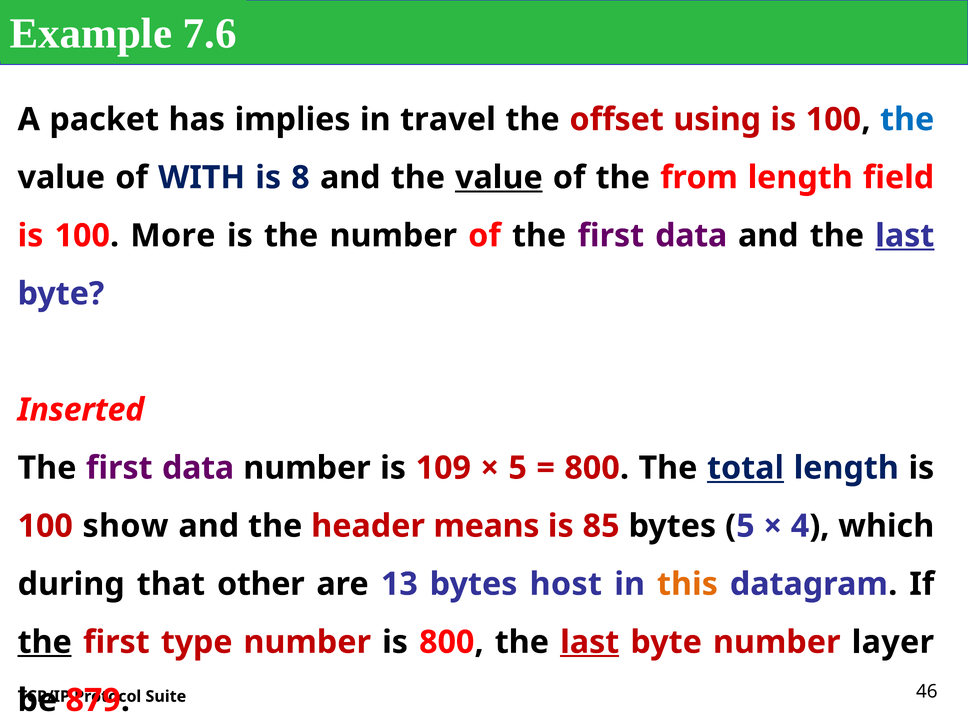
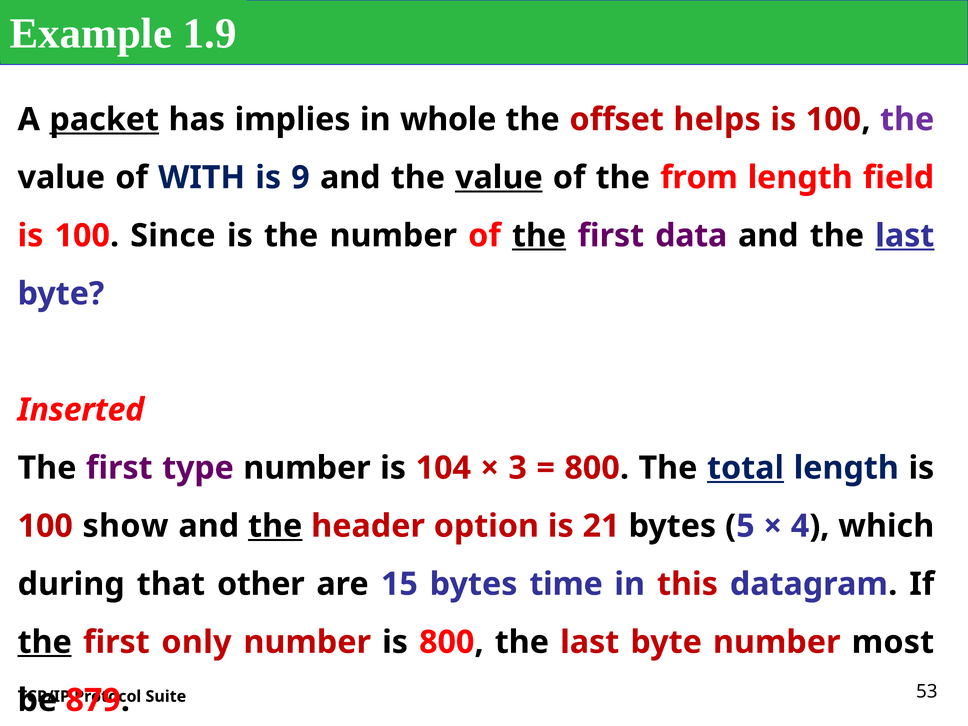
7.6: 7.6 -> 1.9
packet underline: none -> present
travel: travel -> whole
using: using -> helps
the at (907, 119) colour: blue -> purple
8: 8 -> 9
More: More -> Since
the at (539, 236) underline: none -> present
data at (198, 468): data -> type
109: 109 -> 104
5 at (518, 468): 5 -> 3
the at (275, 526) underline: none -> present
means: means -> option
85: 85 -> 21
13: 13 -> 15
host: host -> time
this colour: orange -> red
type: type -> only
last at (590, 642) underline: present -> none
layer: layer -> most
46: 46 -> 53
